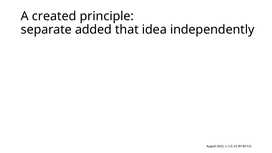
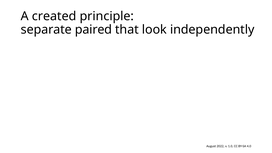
added: added -> paired
idea: idea -> look
